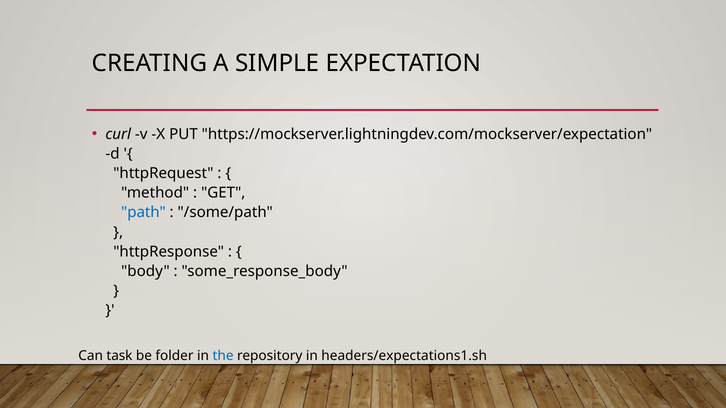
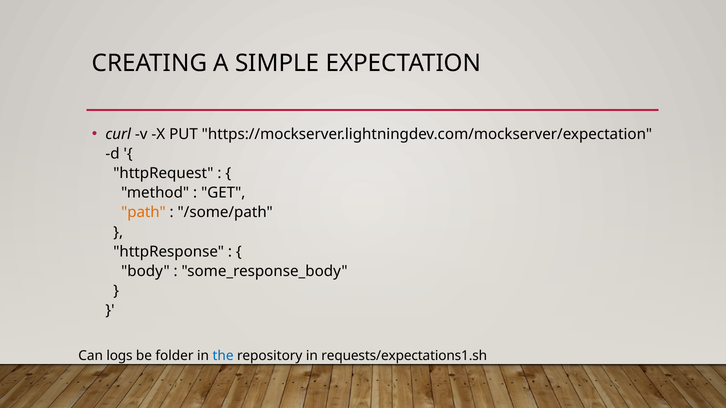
path colour: blue -> orange
task: task -> logs
headers/expectations1.sh: headers/expectations1.sh -> requests/expectations1.sh
